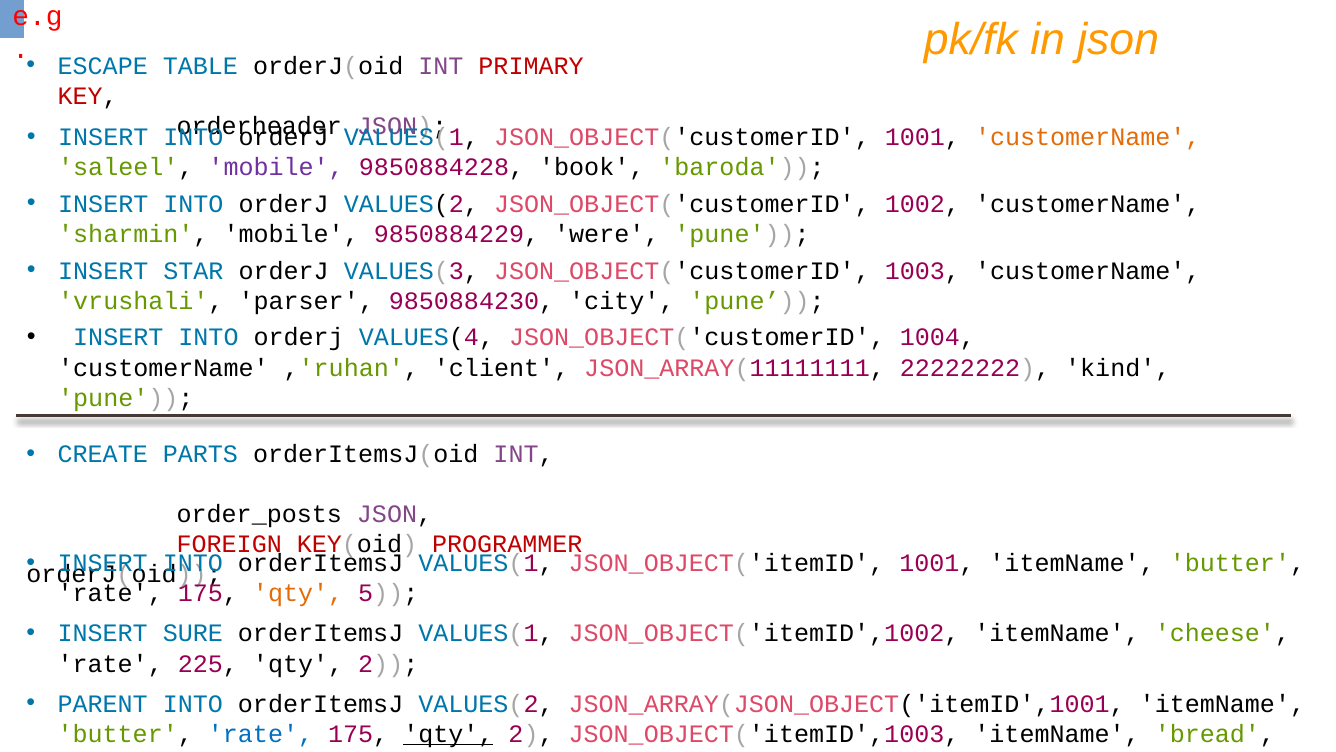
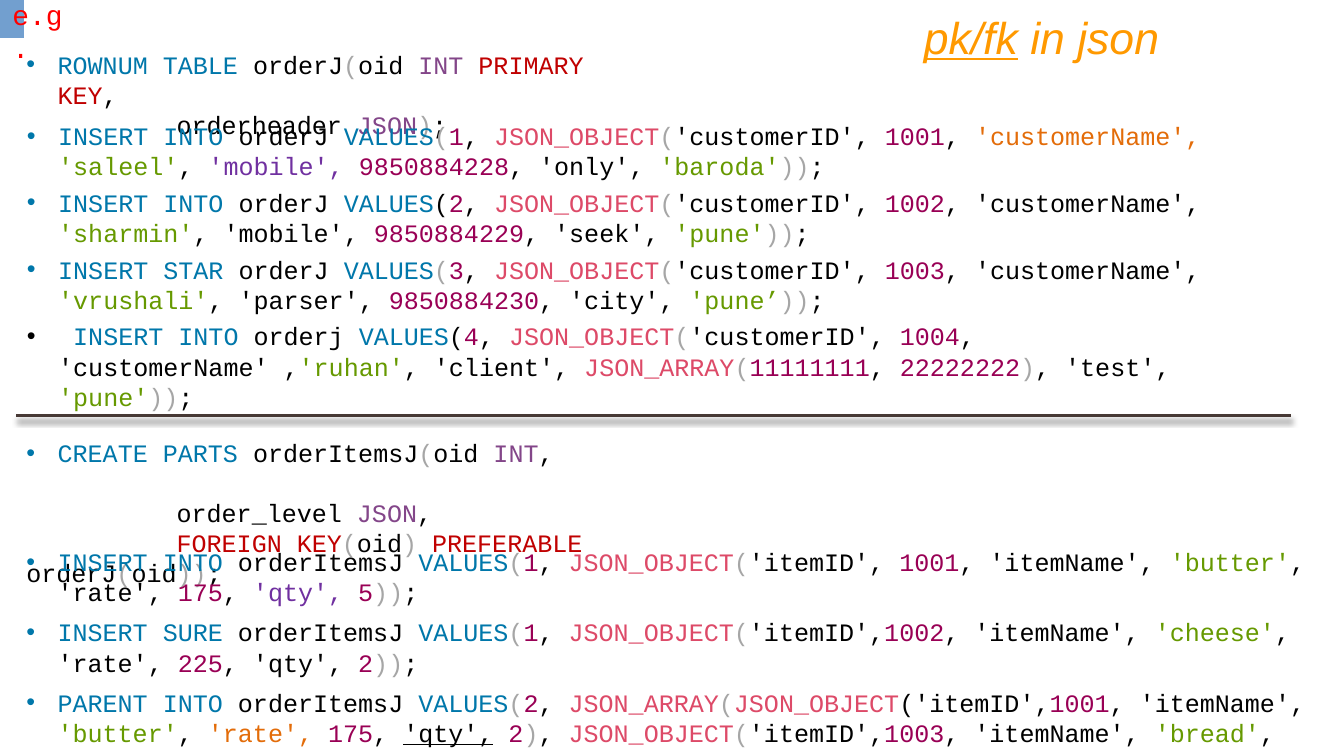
pk/fk underline: none -> present
ESCAPE: ESCAPE -> ROWNUM
book: book -> only
were: were -> seek
kind: kind -> test
order_posts: order_posts -> order_level
PROGRAMMER: PROGRAMMER -> PREFERABLE
qty at (298, 593) colour: orange -> purple
rate at (260, 733) colour: blue -> orange
